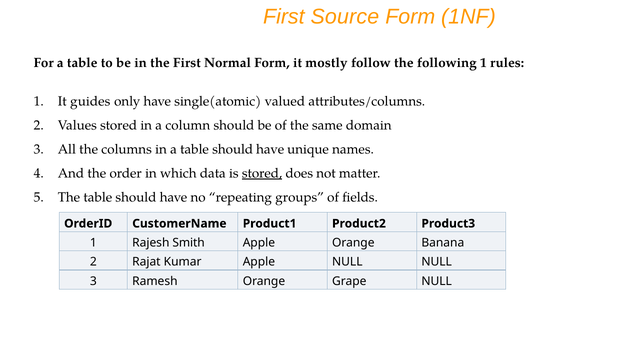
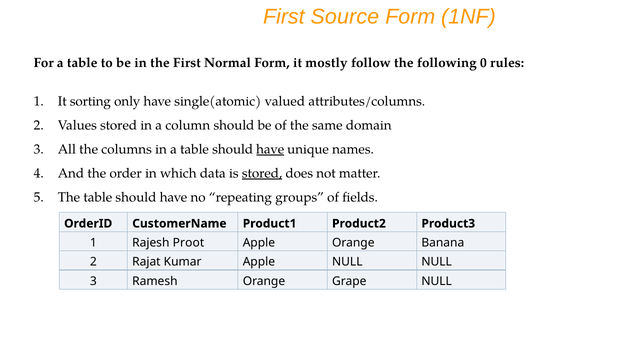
following 1: 1 -> 0
guides: guides -> sorting
have at (270, 149) underline: none -> present
Smith: Smith -> Proot
